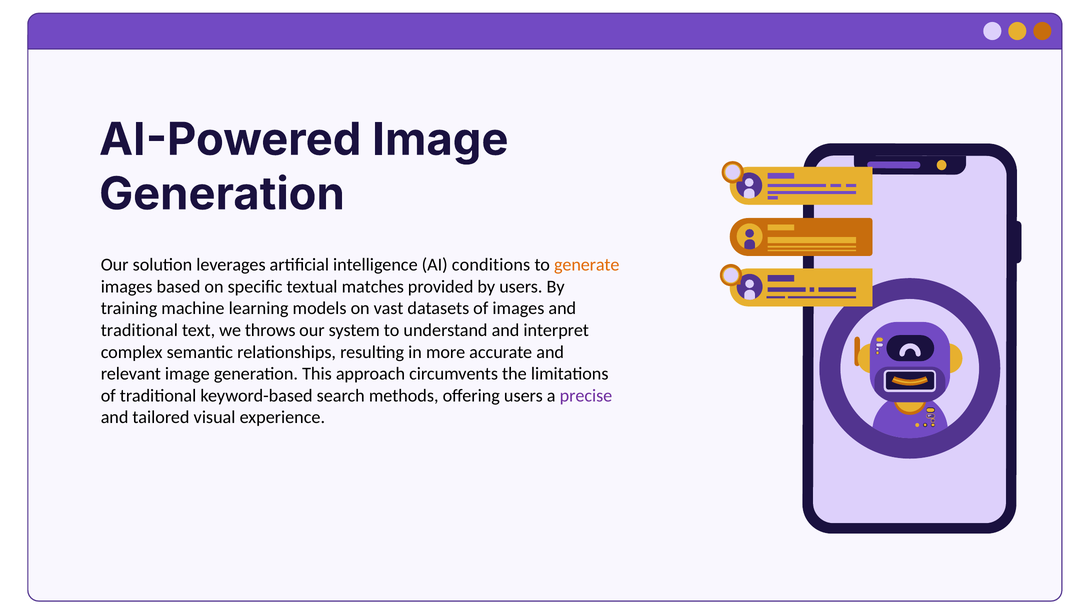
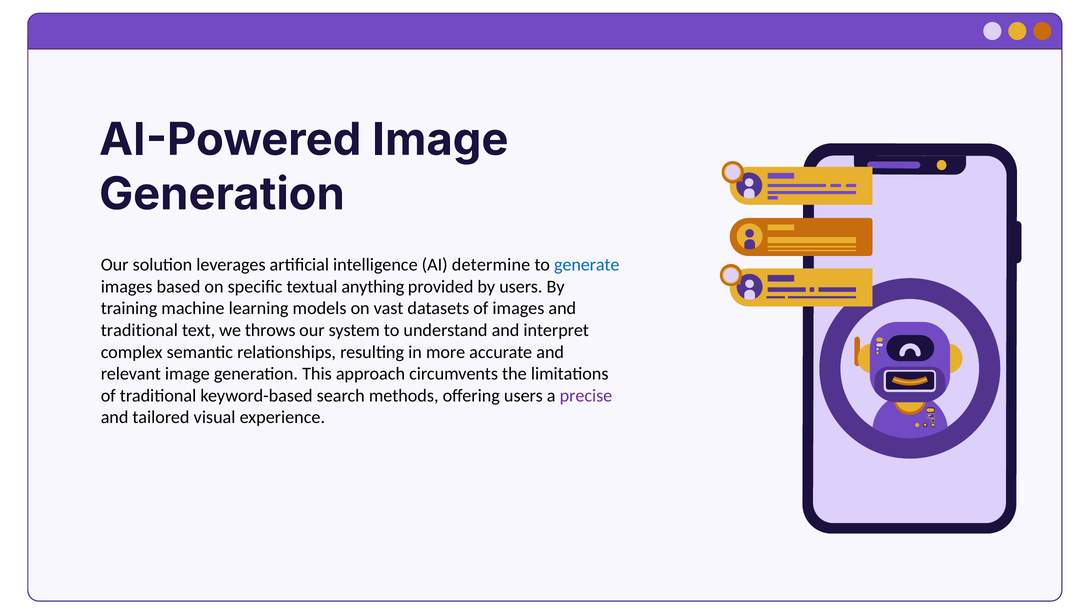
conditions: conditions -> determine
generate colour: orange -> blue
matches: matches -> anything
